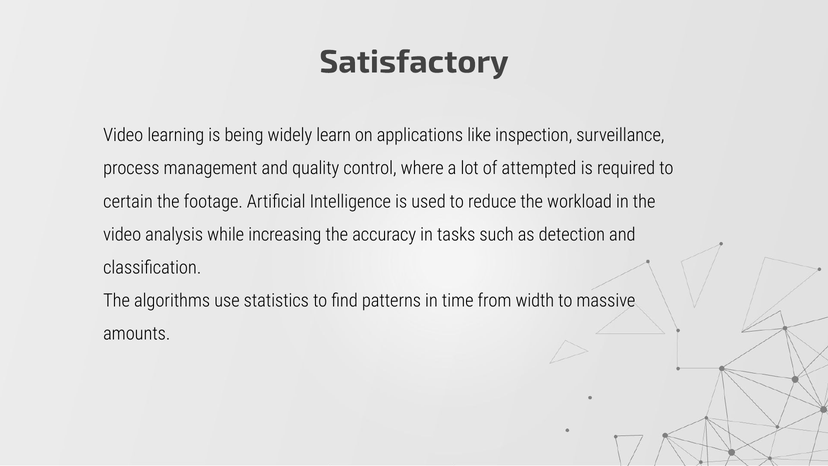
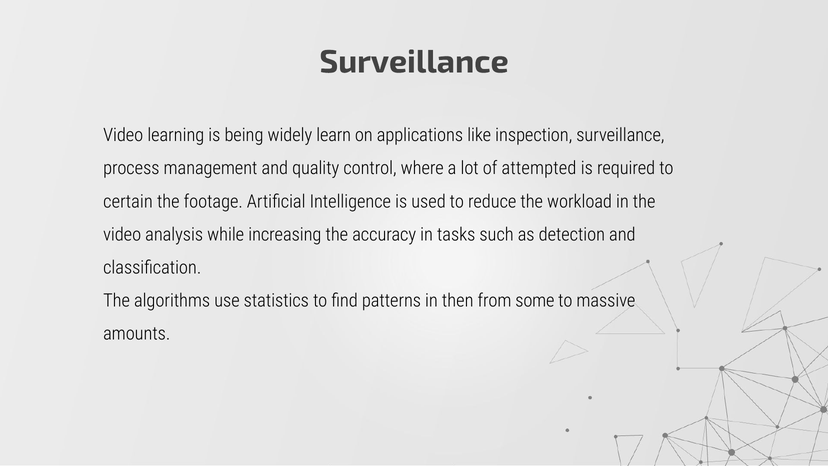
Satisfactory at (414, 62): Satisfactory -> Surveillance
time: time -> then
width: width -> some
